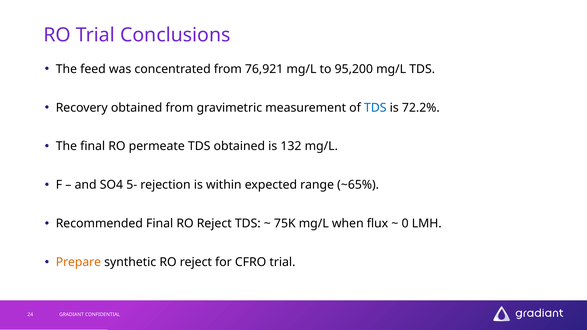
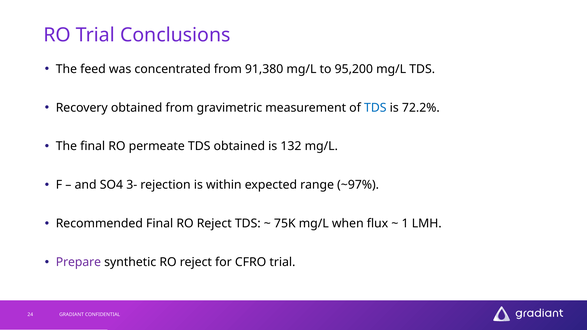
76,921: 76,921 -> 91,380
5-: 5- -> 3-
~65%: ~65% -> ~97%
0: 0 -> 1
Prepare colour: orange -> purple
